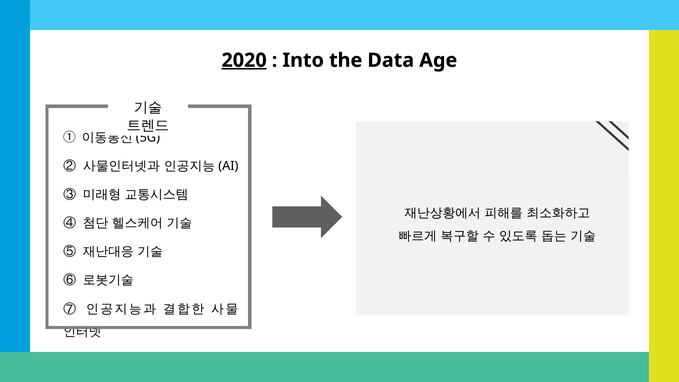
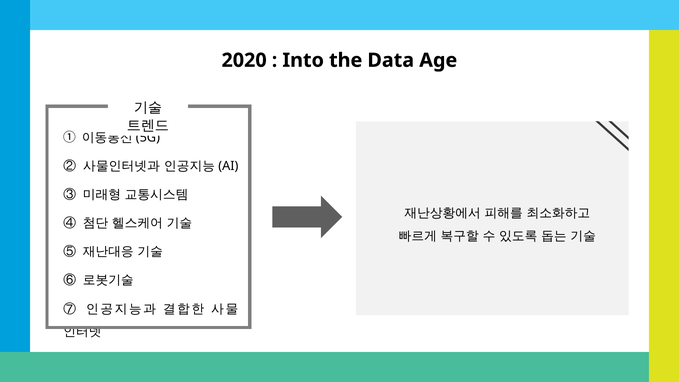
2020 underline: present -> none
